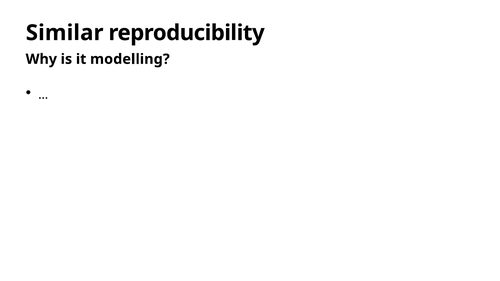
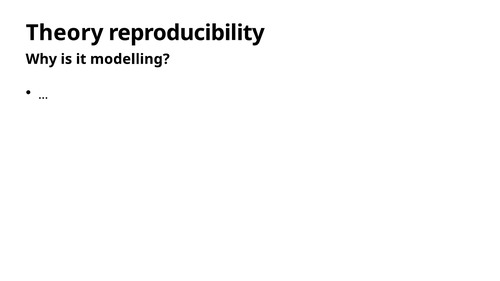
Similar: Similar -> Theory
